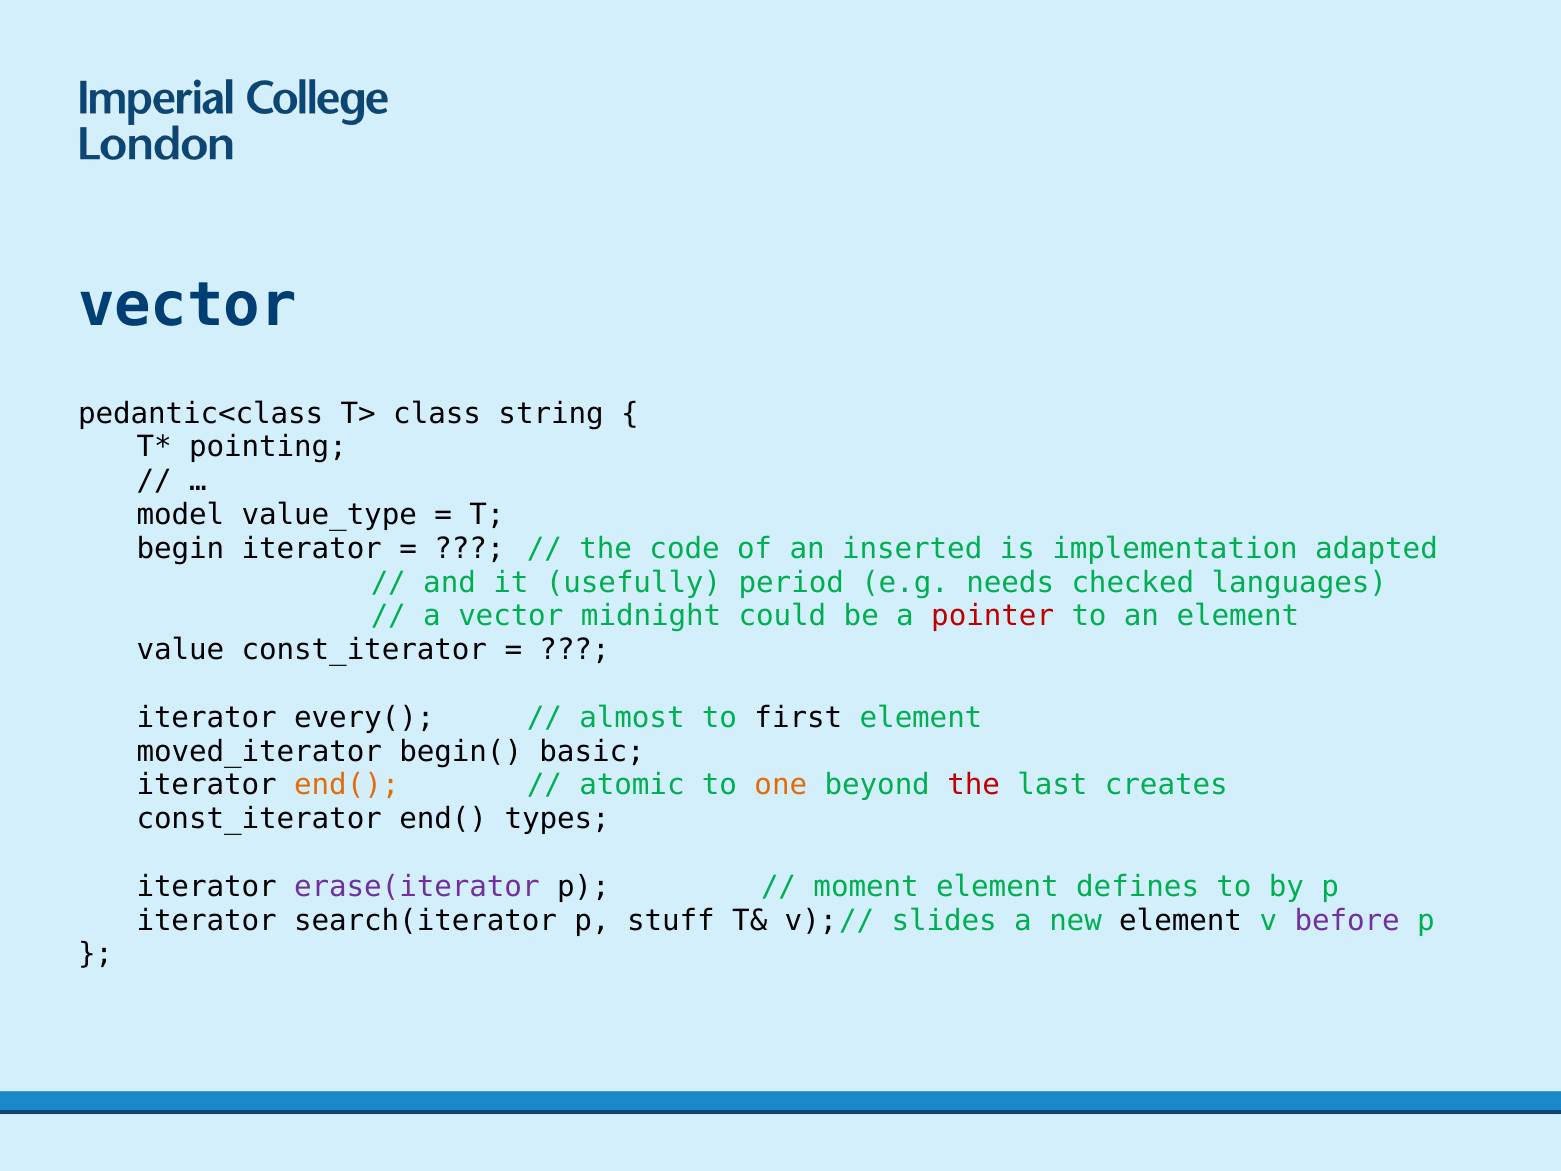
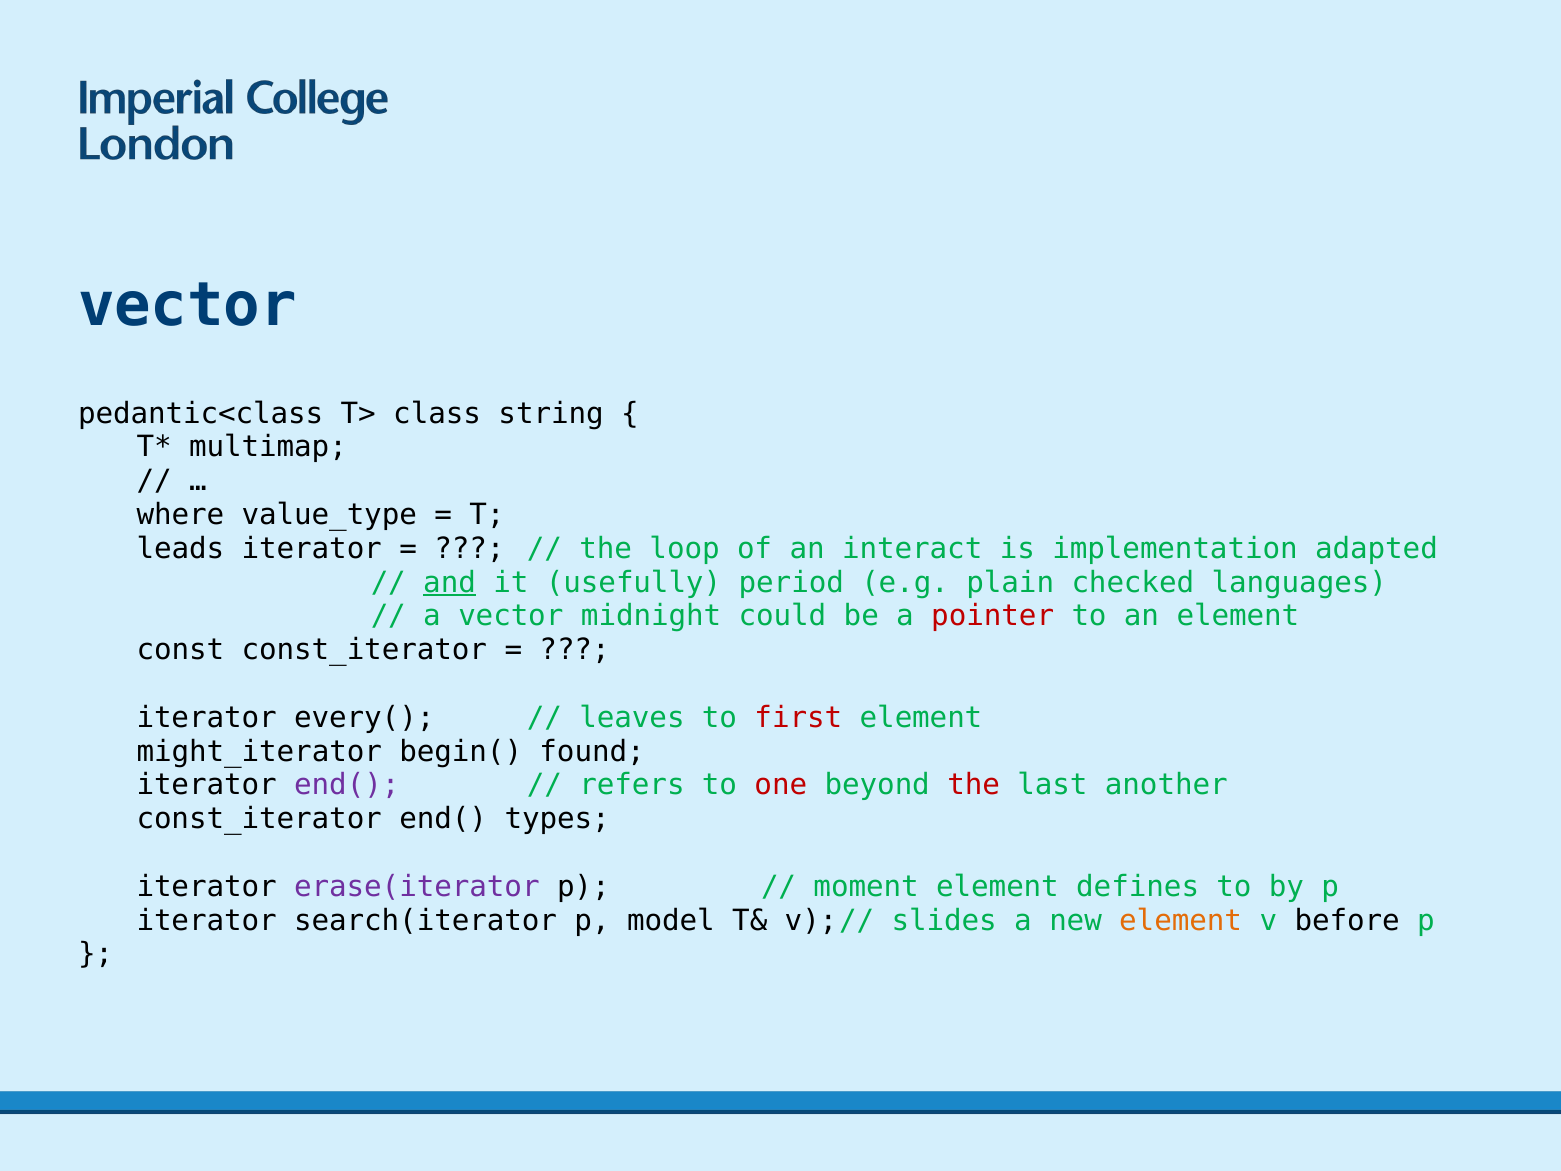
pointing: pointing -> multimap
model: model -> where
begin: begin -> leads
code: code -> loop
inserted: inserted -> interact
and underline: none -> present
needs: needs -> plain
value: value -> const
almost: almost -> leaves
first colour: black -> red
moved_iterator: moved_iterator -> might_iterator
basic: basic -> found
end( at (347, 785) colour: orange -> purple
atomic: atomic -> refers
one colour: orange -> red
creates: creates -> another
stuff: stuff -> model
element at (1181, 920) colour: black -> orange
before colour: purple -> black
